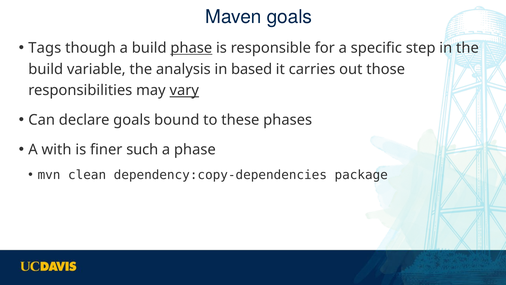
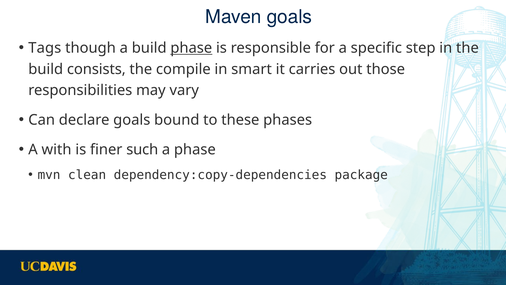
variable: variable -> consists
analysis: analysis -> compile
based: based -> smart
vary underline: present -> none
